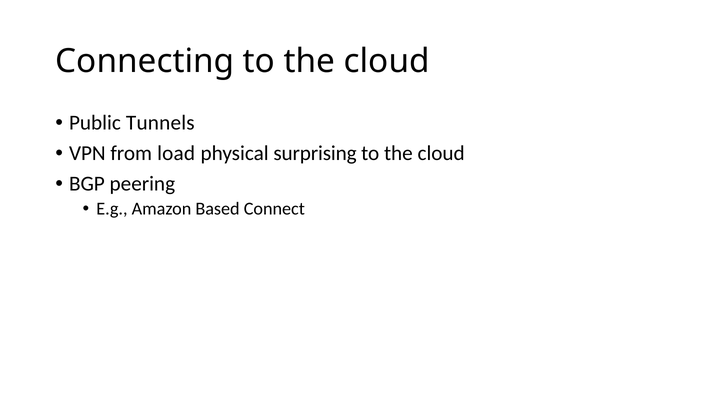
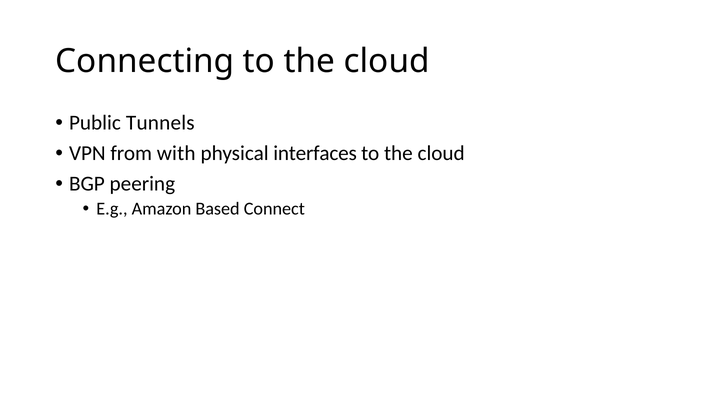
load: load -> with
surprising: surprising -> interfaces
